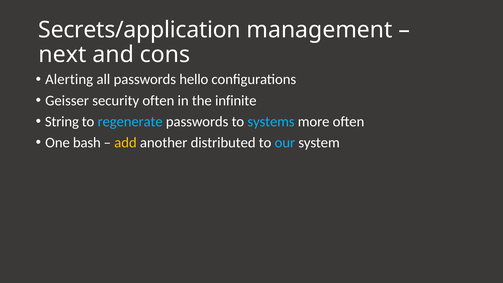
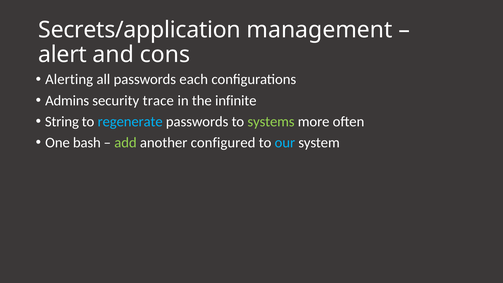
next: next -> alert
hello: hello -> each
Geisser: Geisser -> Admins
security often: often -> trace
systems colour: light blue -> light green
add colour: yellow -> light green
distributed: distributed -> configured
